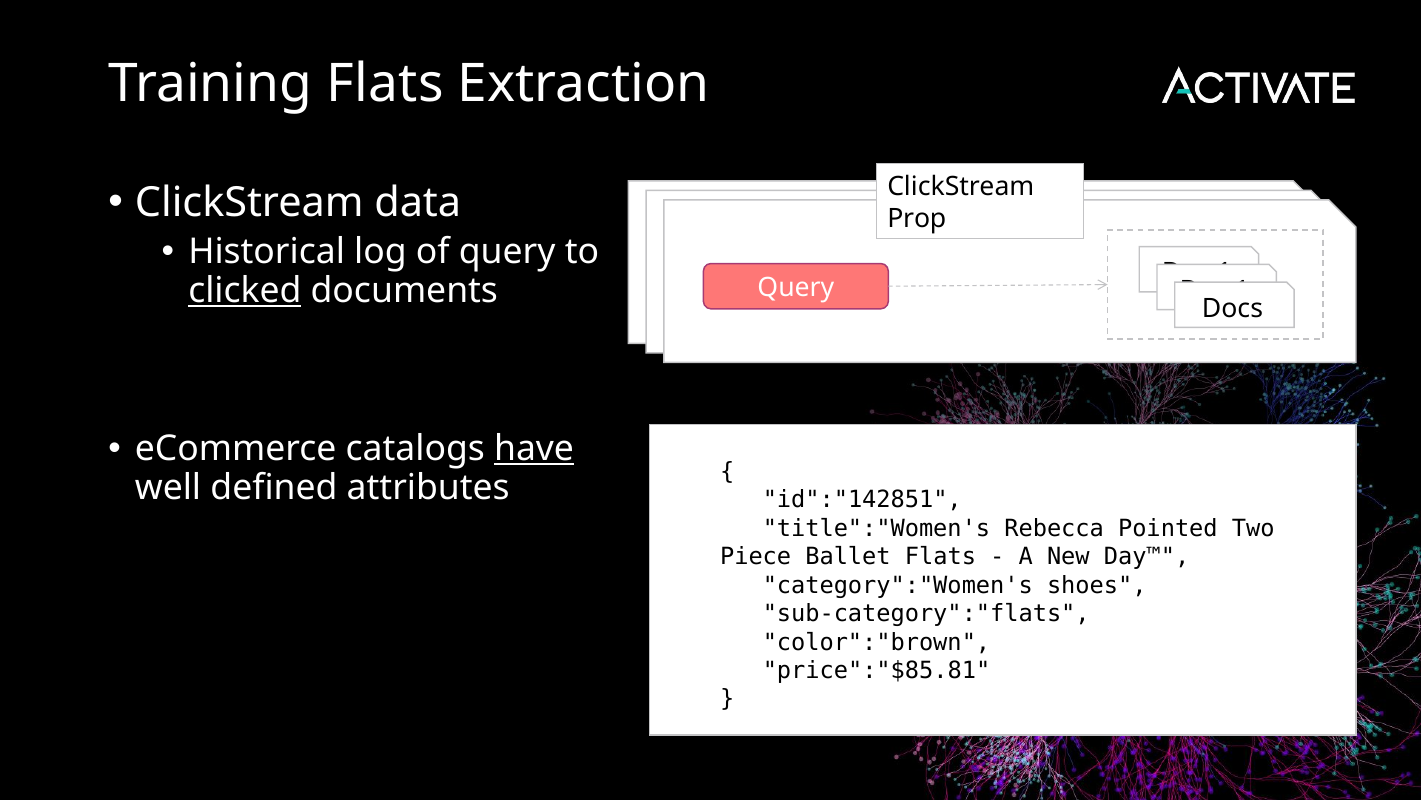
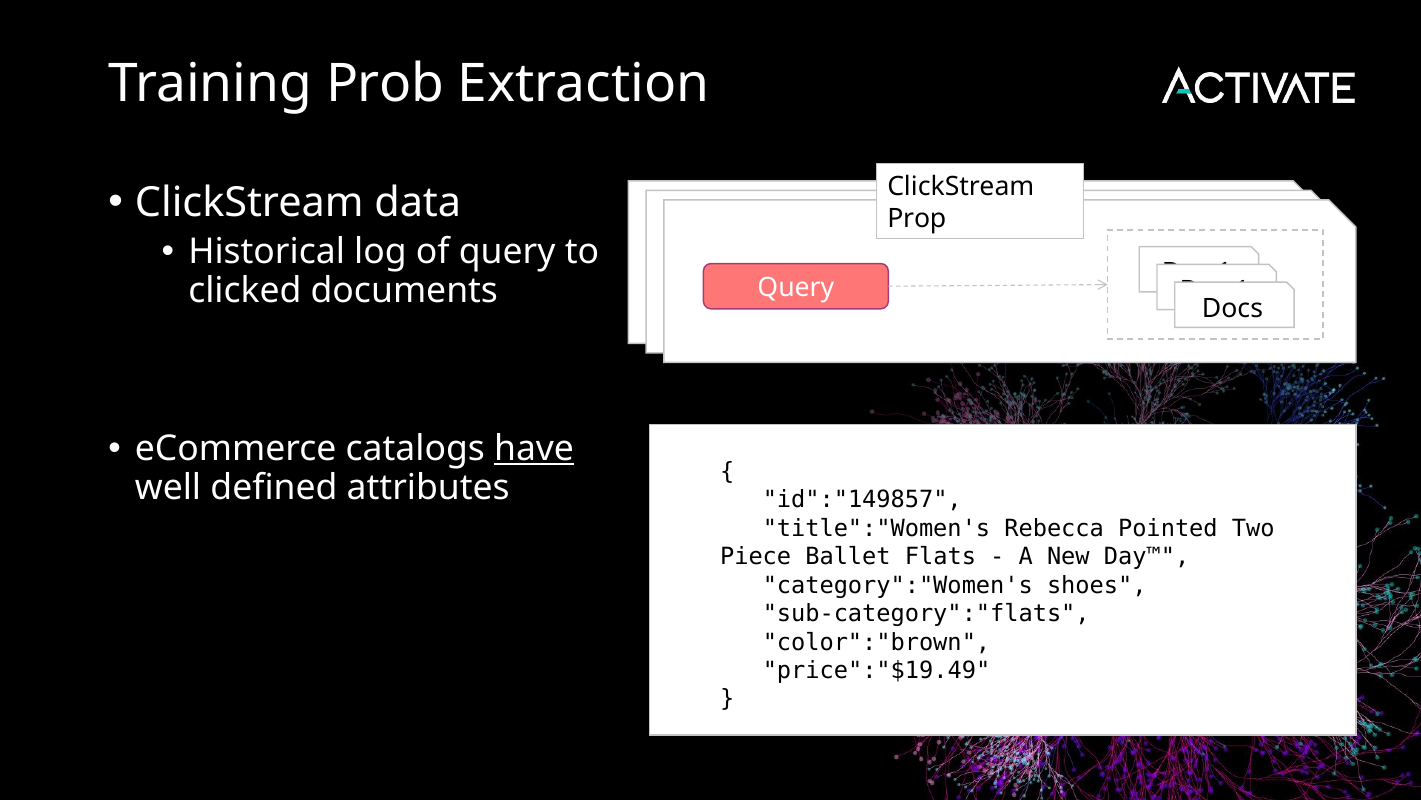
Training Flats: Flats -> Prob
clicked underline: present -> none
id":"142851: id":"142851 -> id":"149857
price":"$85.81: price":"$85.81 -> price":"$19.49
